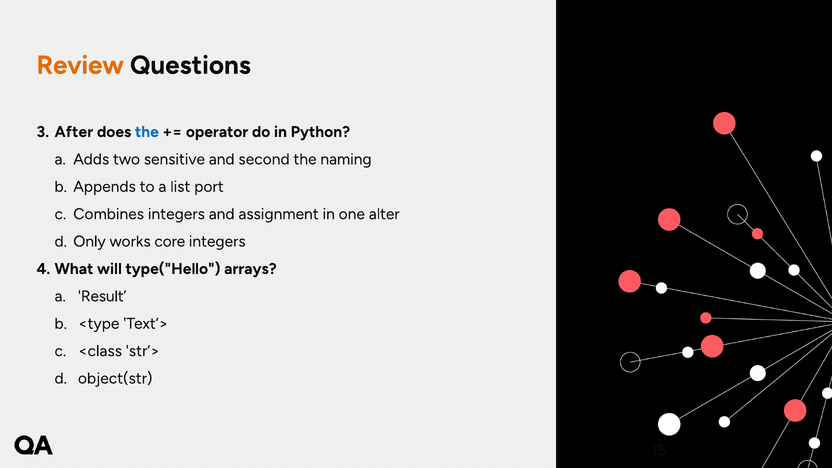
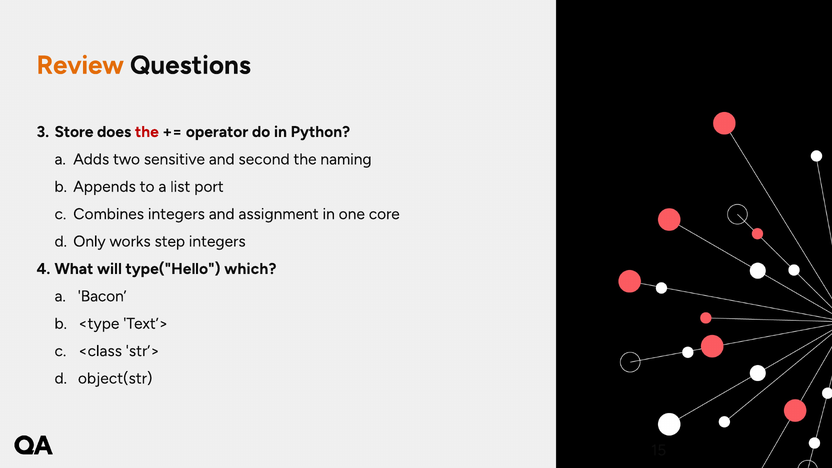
After: After -> Store
the at (147, 132) colour: blue -> red
alter: alter -> core
core: core -> step
arrays: arrays -> which
Result: Result -> Bacon
